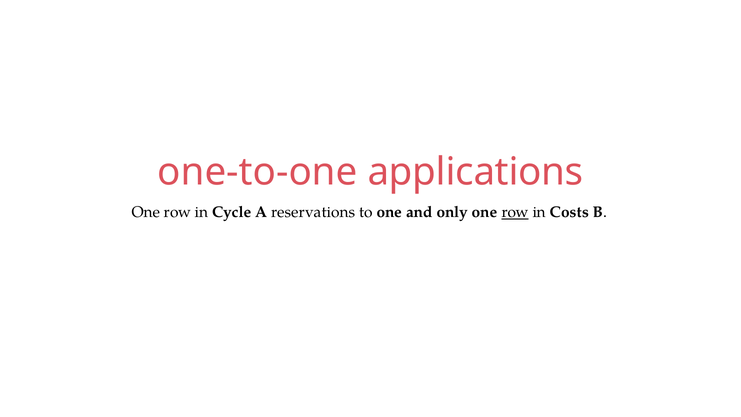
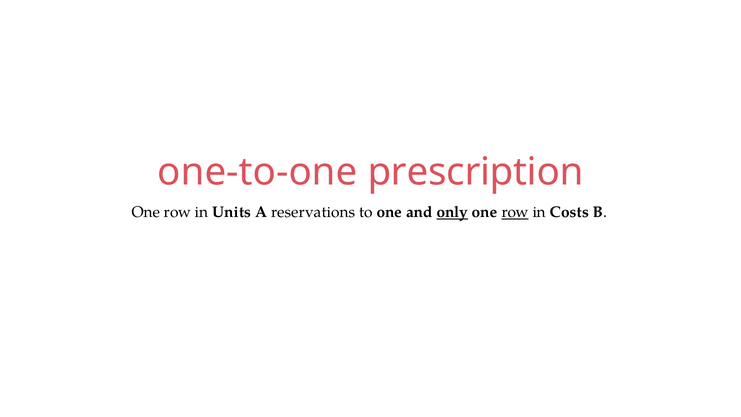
applications: applications -> prescription
Cycle: Cycle -> Units
only underline: none -> present
